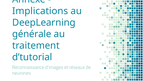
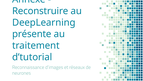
Implications: Implications -> Reconstruire
générale: générale -> présente
